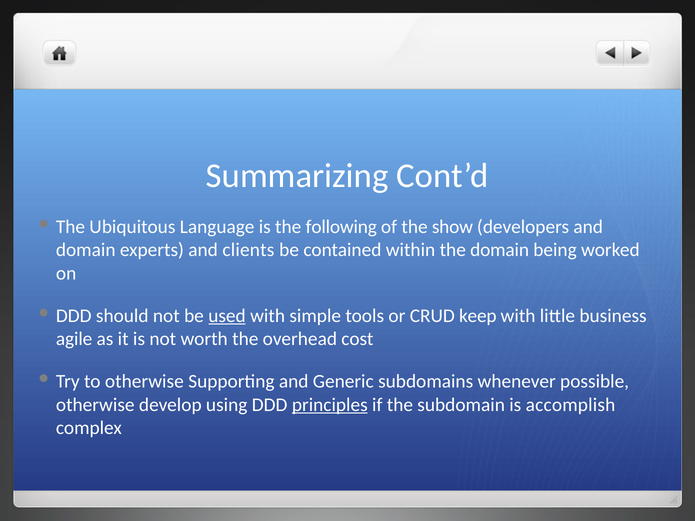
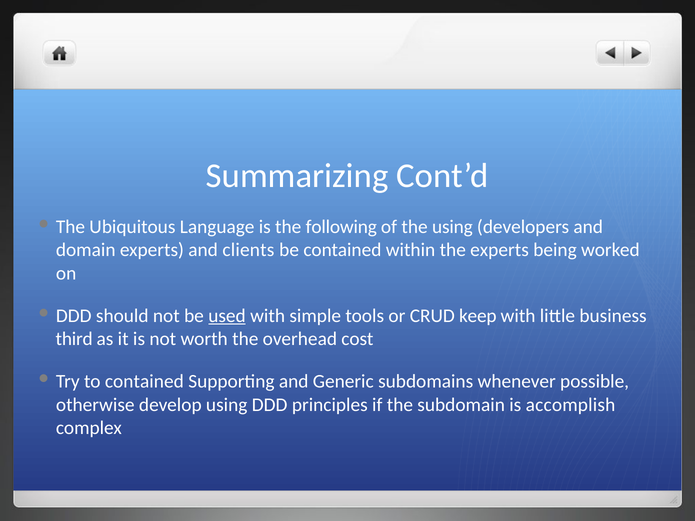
the show: show -> using
the domain: domain -> experts
agile: agile -> third
to otherwise: otherwise -> contained
principles underline: present -> none
